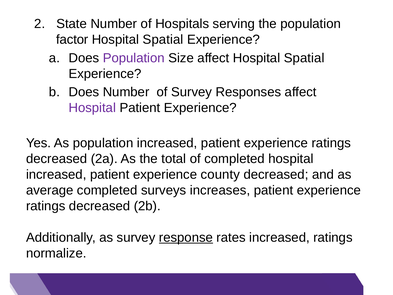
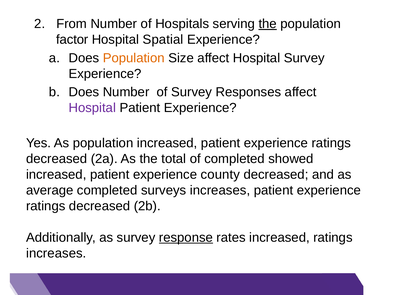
State: State -> From
the at (268, 24) underline: none -> present
Population at (134, 58) colour: purple -> orange
affect Hospital Spatial: Spatial -> Survey
completed hospital: hospital -> showed
normalize at (56, 253): normalize -> increases
